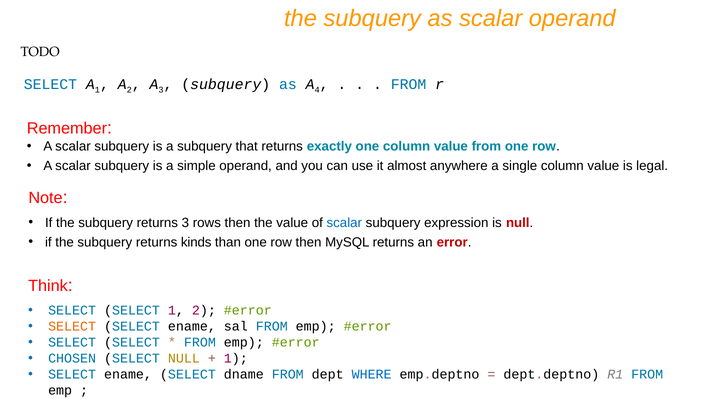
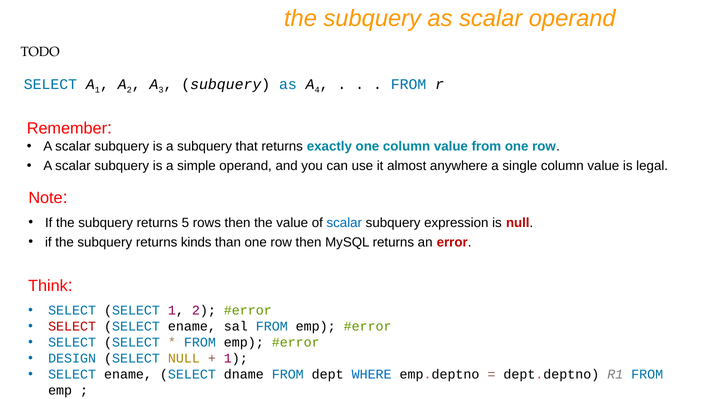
returns 3: 3 -> 5
SELECT at (72, 327) colour: orange -> red
CHOSEN: CHOSEN -> DESIGN
